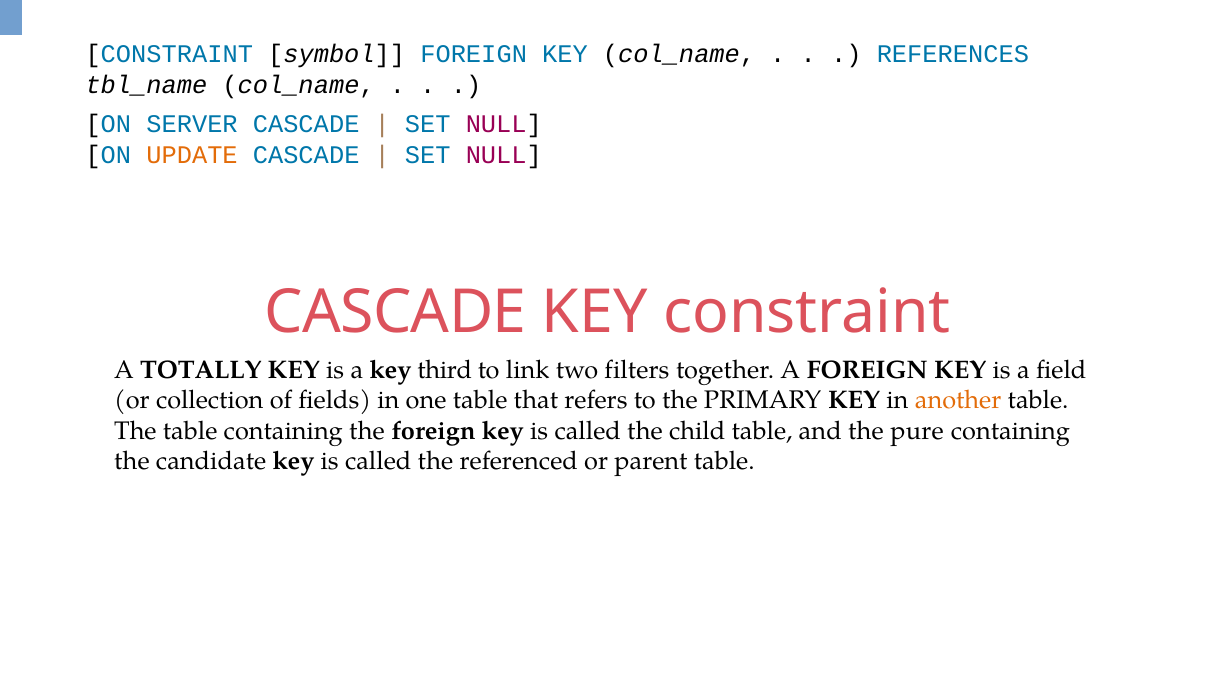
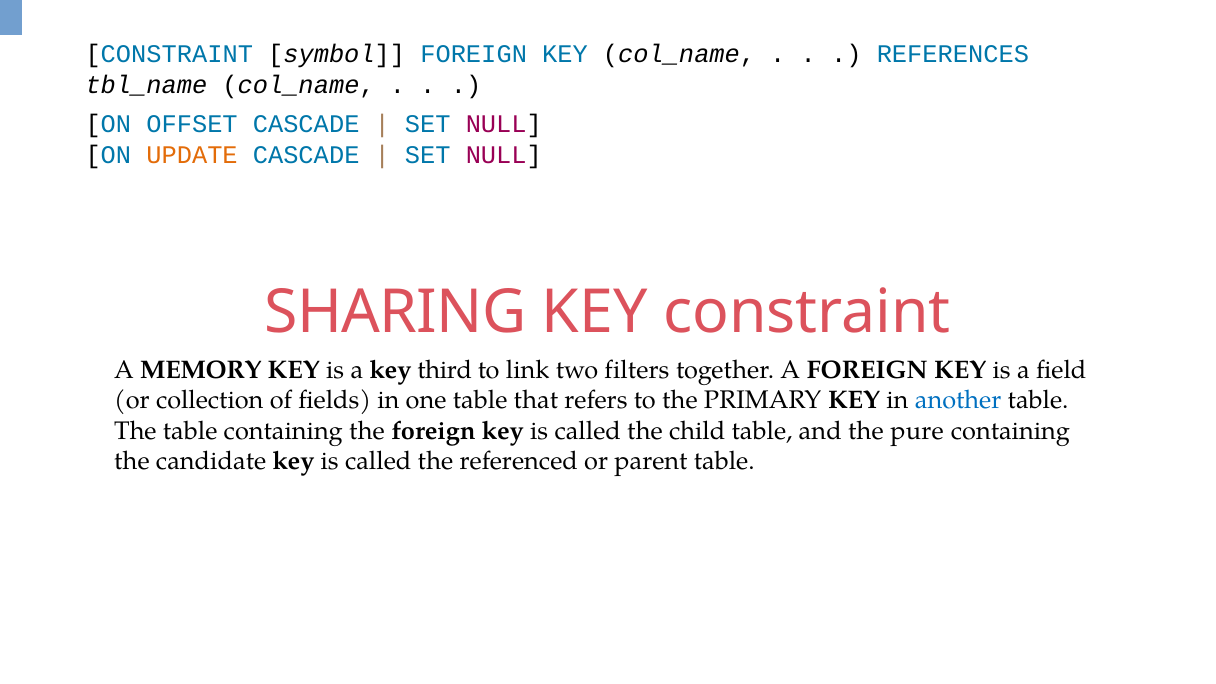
SERVER: SERVER -> OFFSET
CASCADE at (396, 312): CASCADE -> SHARING
TOTALLY: TOTALLY -> MEMORY
another colour: orange -> blue
